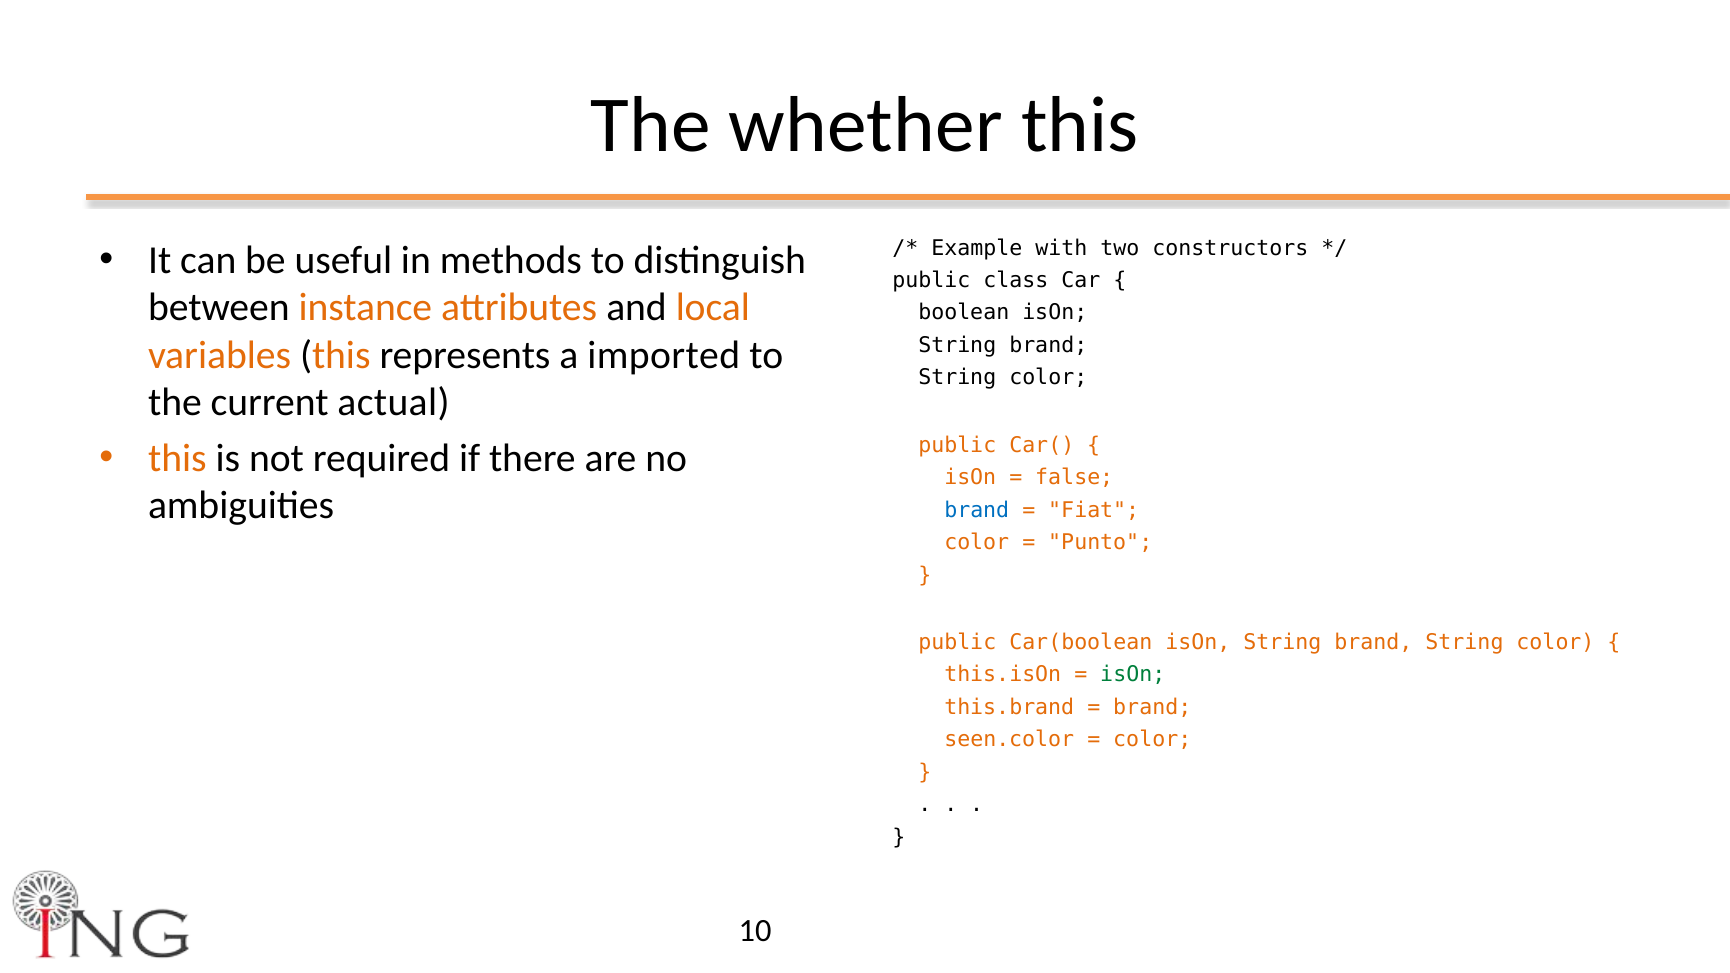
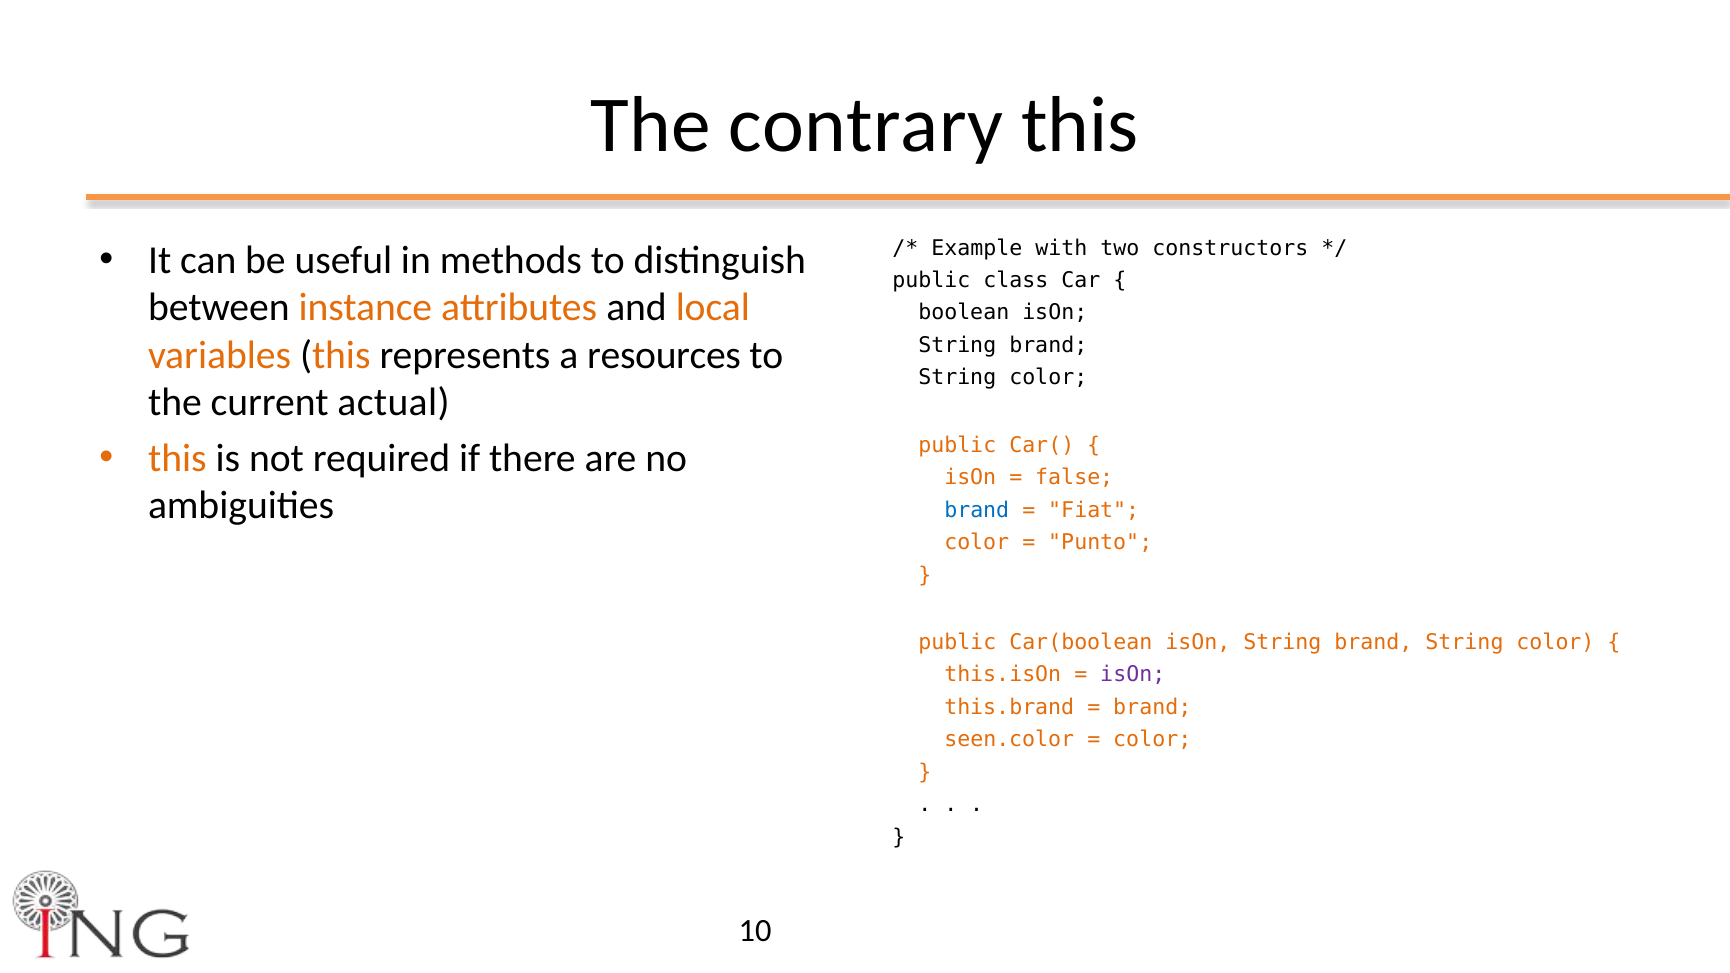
whether: whether -> contrary
imported: imported -> resources
isOn at (1133, 675) colour: green -> purple
